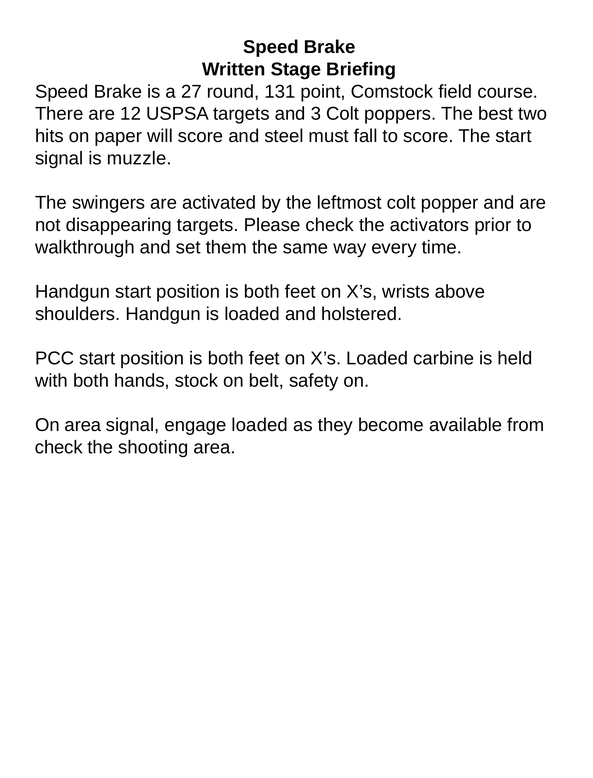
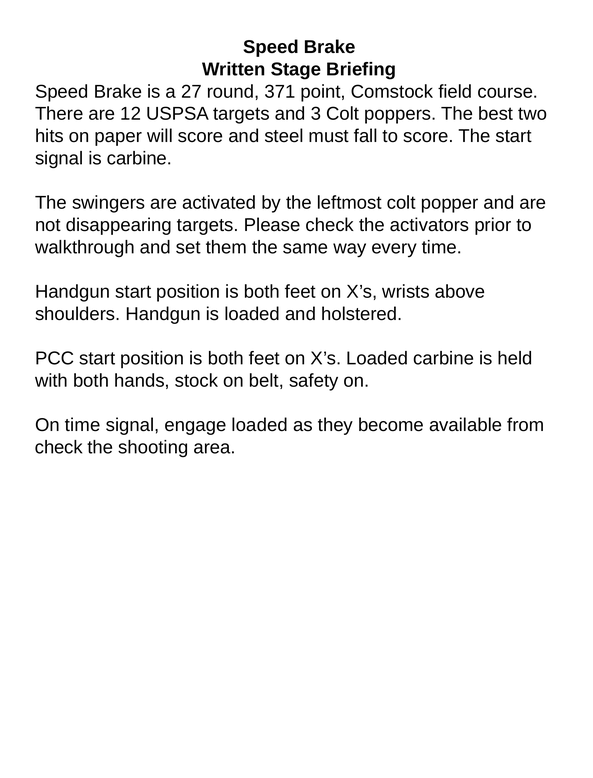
131: 131 -> 371
is muzzle: muzzle -> carbine
On area: area -> time
